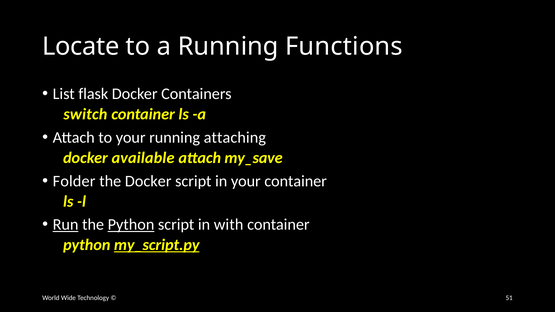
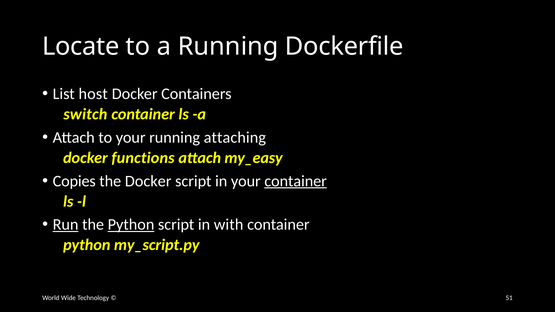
Functions: Functions -> Dockerfile
flask: flask -> host
available: available -> functions
my_save: my_save -> my_easy
Folder: Folder -> Copies
container at (296, 181) underline: none -> present
my_script.py underline: present -> none
